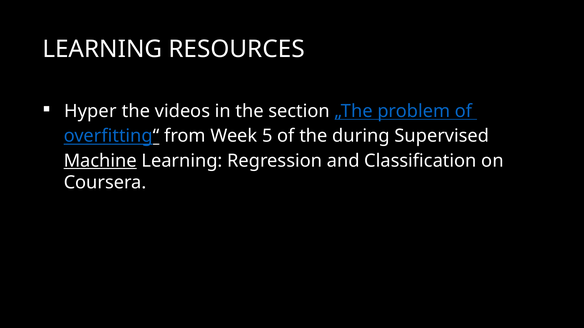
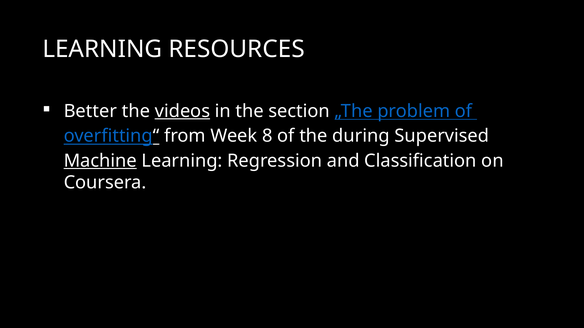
Hyper: Hyper -> Better
videos underline: none -> present
5: 5 -> 8
